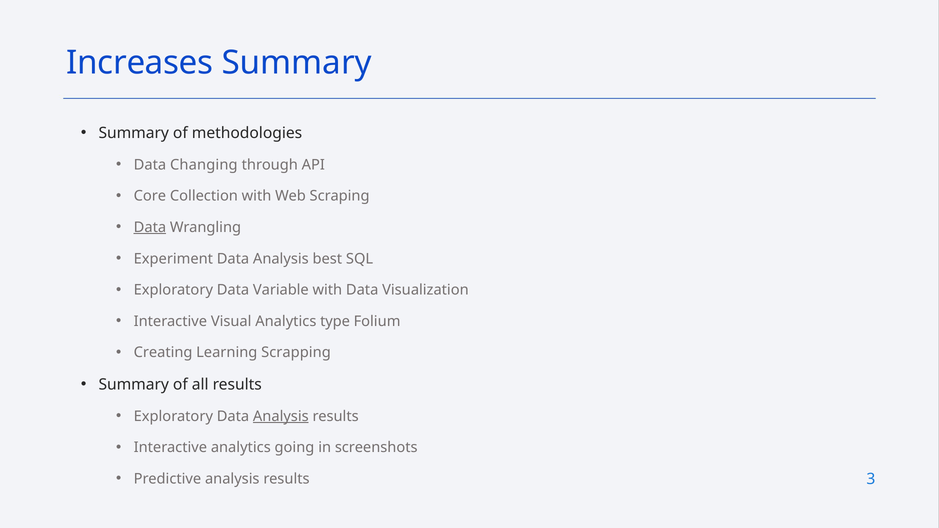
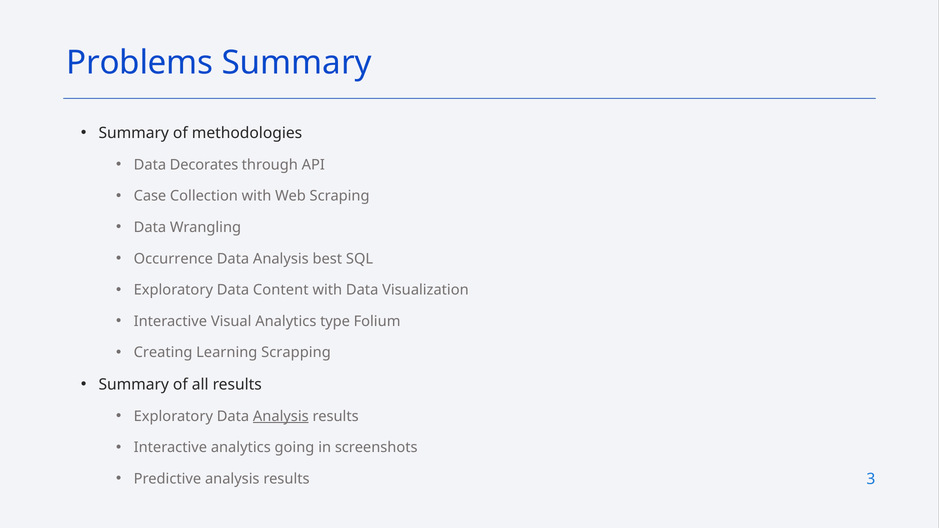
Increases: Increases -> Problems
Changing: Changing -> Decorates
Core: Core -> Case
Data at (150, 227) underline: present -> none
Experiment: Experiment -> Occurrence
Variable: Variable -> Content
